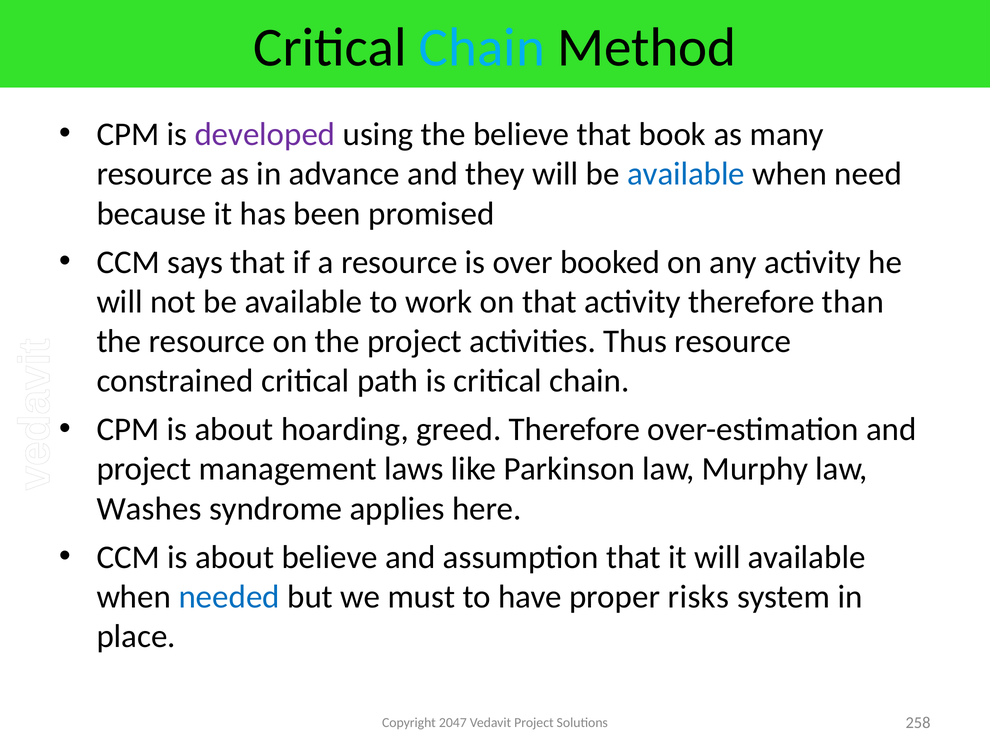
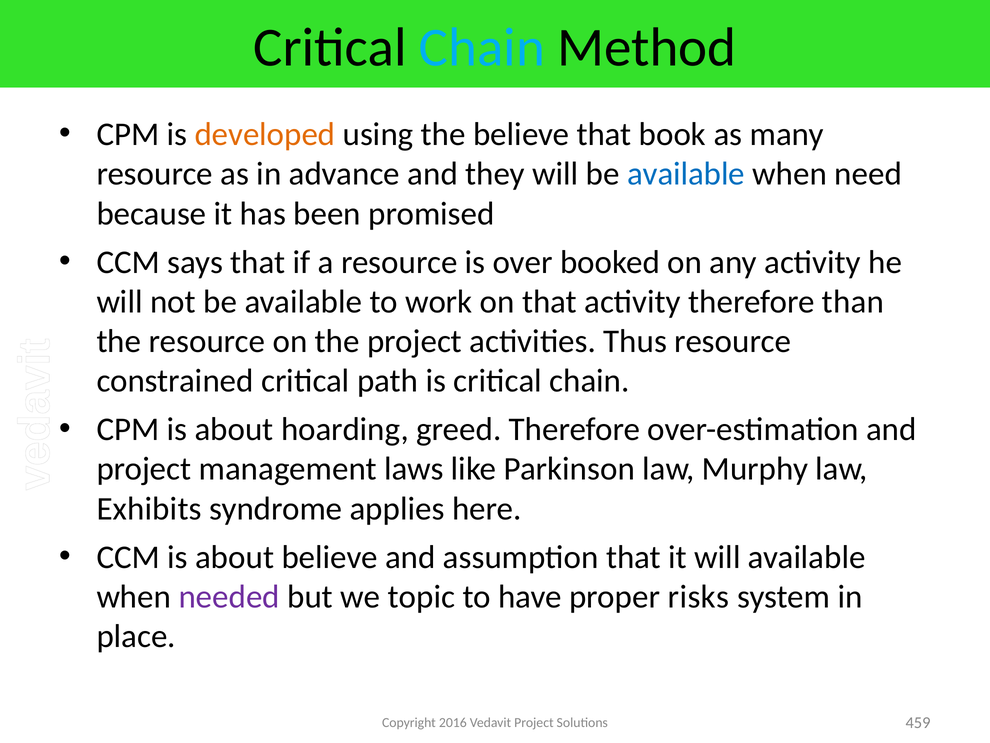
developed colour: purple -> orange
Washes: Washes -> Exhibits
needed colour: blue -> purple
must: must -> topic
2047: 2047 -> 2016
258: 258 -> 459
